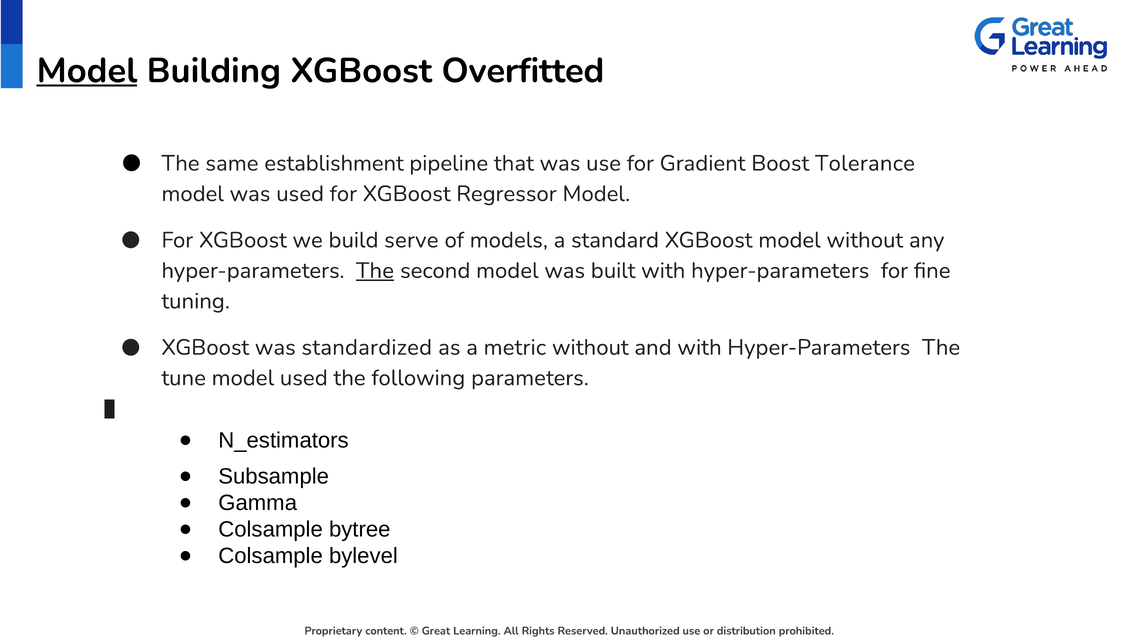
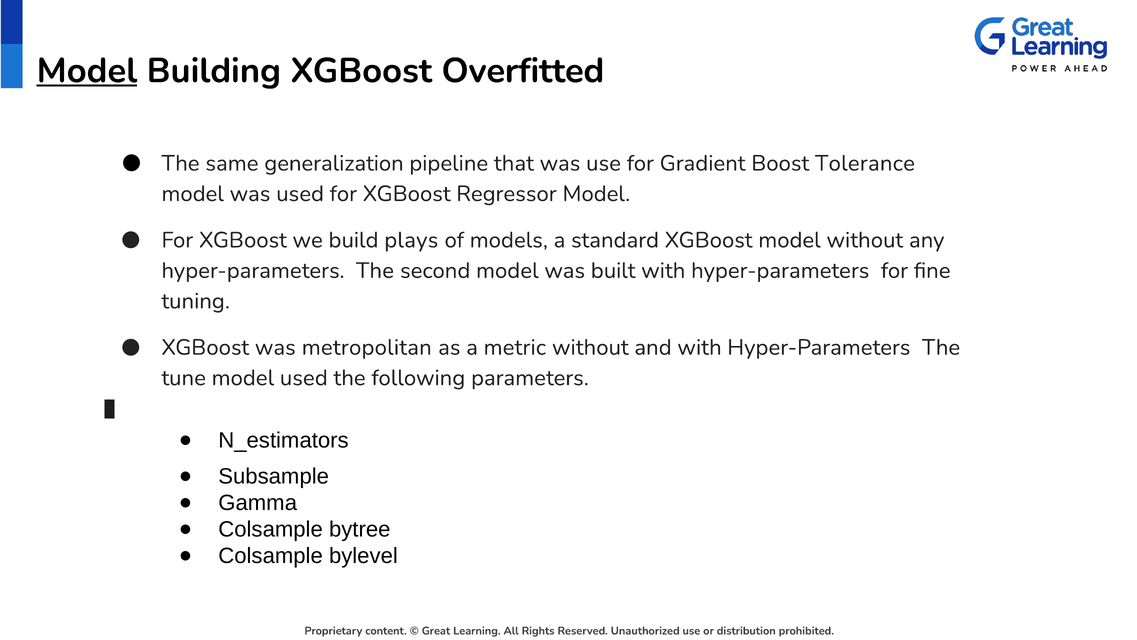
establishment: establishment -> generalization
serve: serve -> plays
The at (375, 270) underline: present -> none
standardized: standardized -> metropolitan
